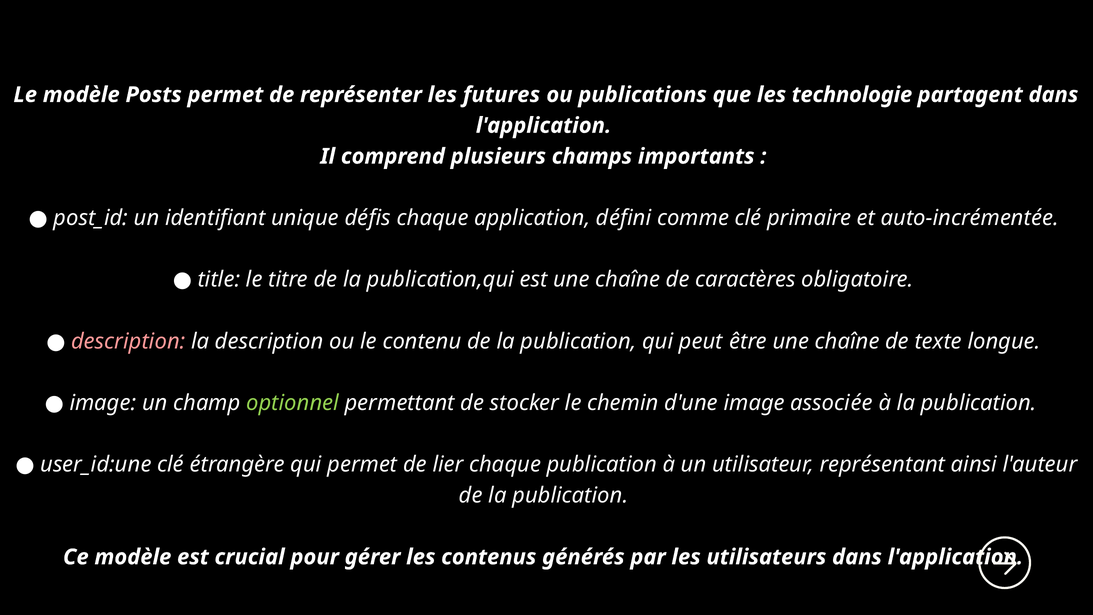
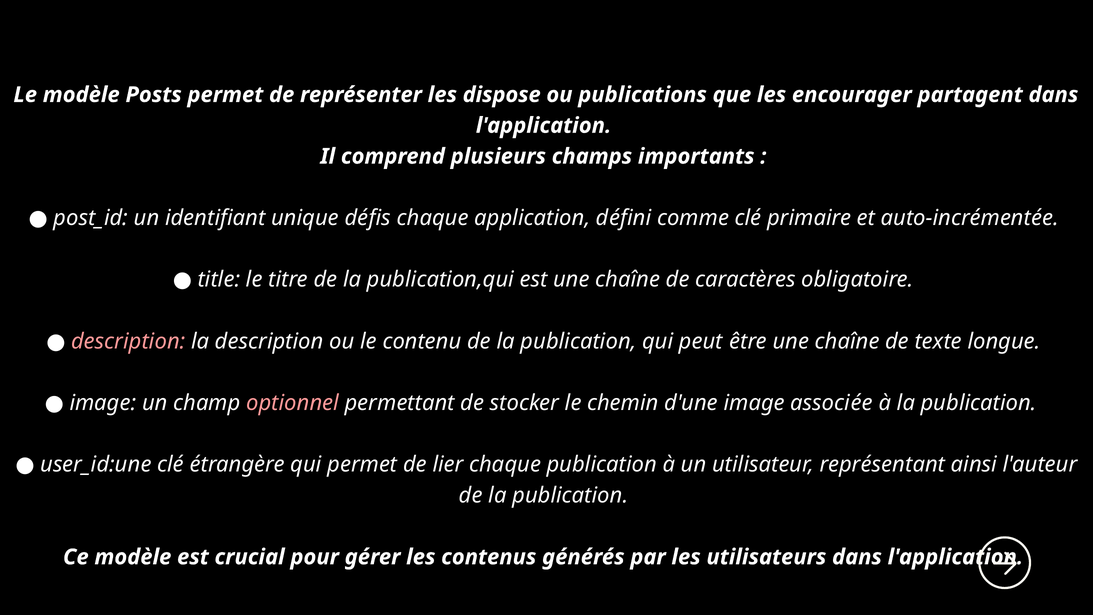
futures: futures -> dispose
technologie: technologie -> encourager
optionnel colour: light green -> pink
